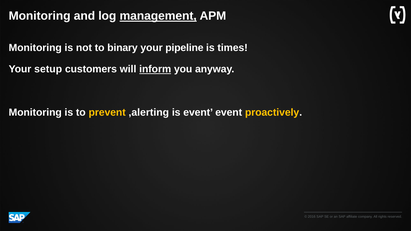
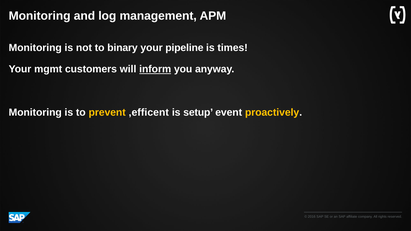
management underline: present -> none
setup: setup -> mgmt
‚alerting: ‚alerting -> ‚efficent
is event: event -> setup
